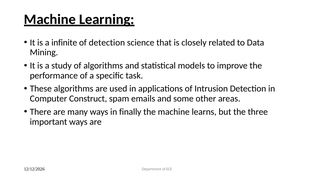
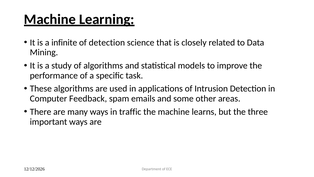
Construct: Construct -> Feedback
finally: finally -> traffic
